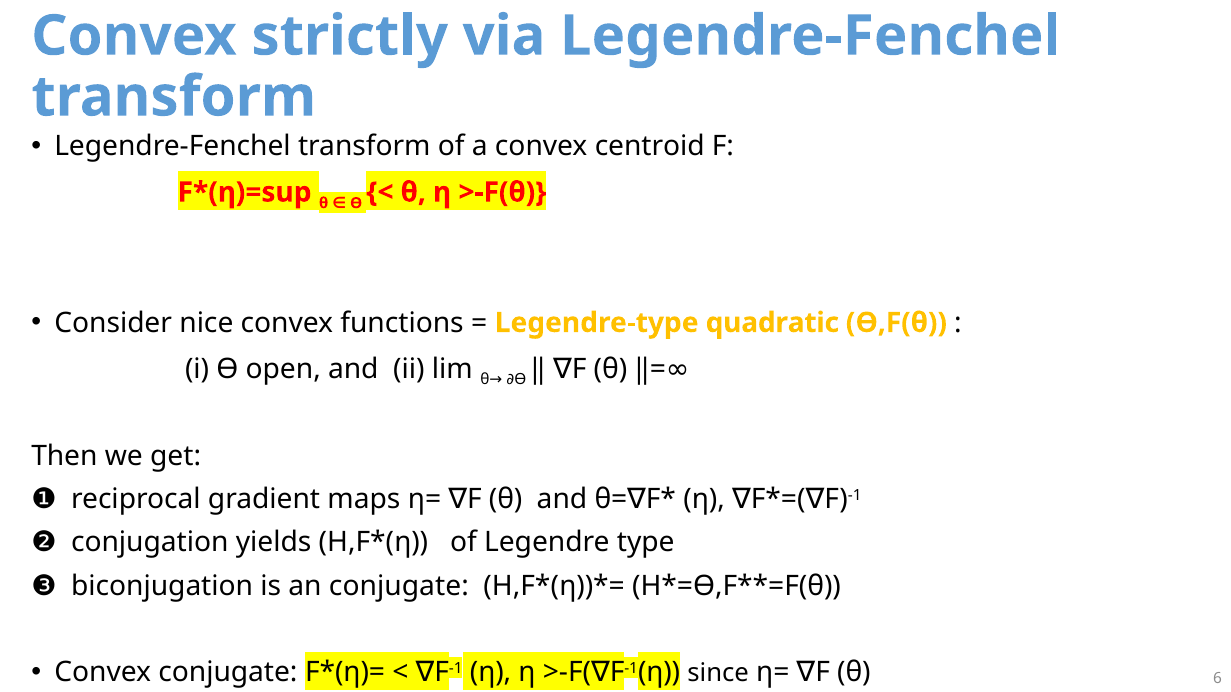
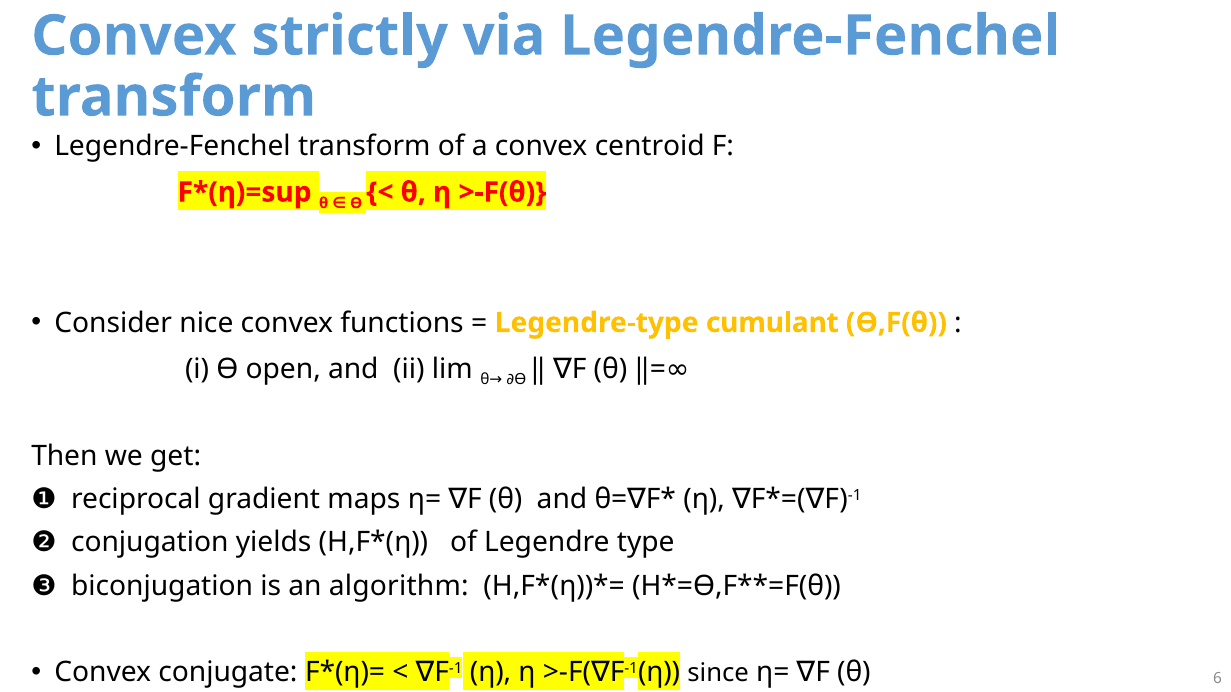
quadratic: quadratic -> cumulant
an conjugate: conjugate -> algorithm
